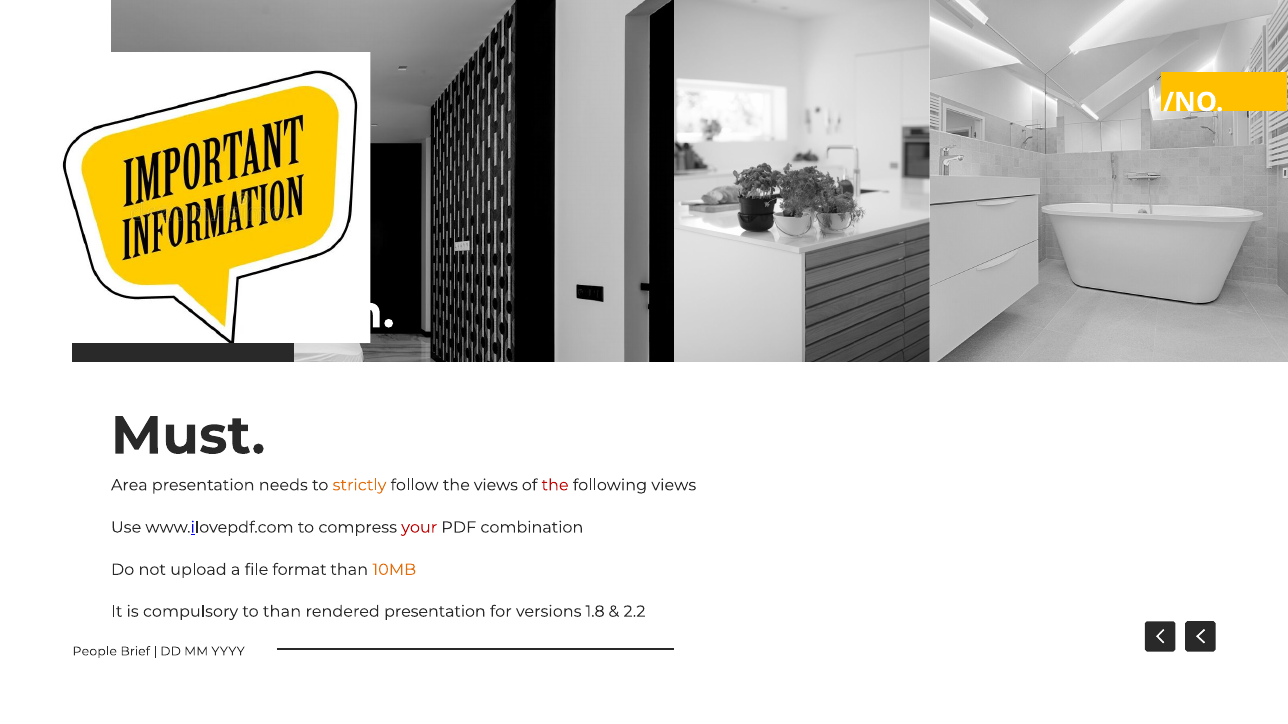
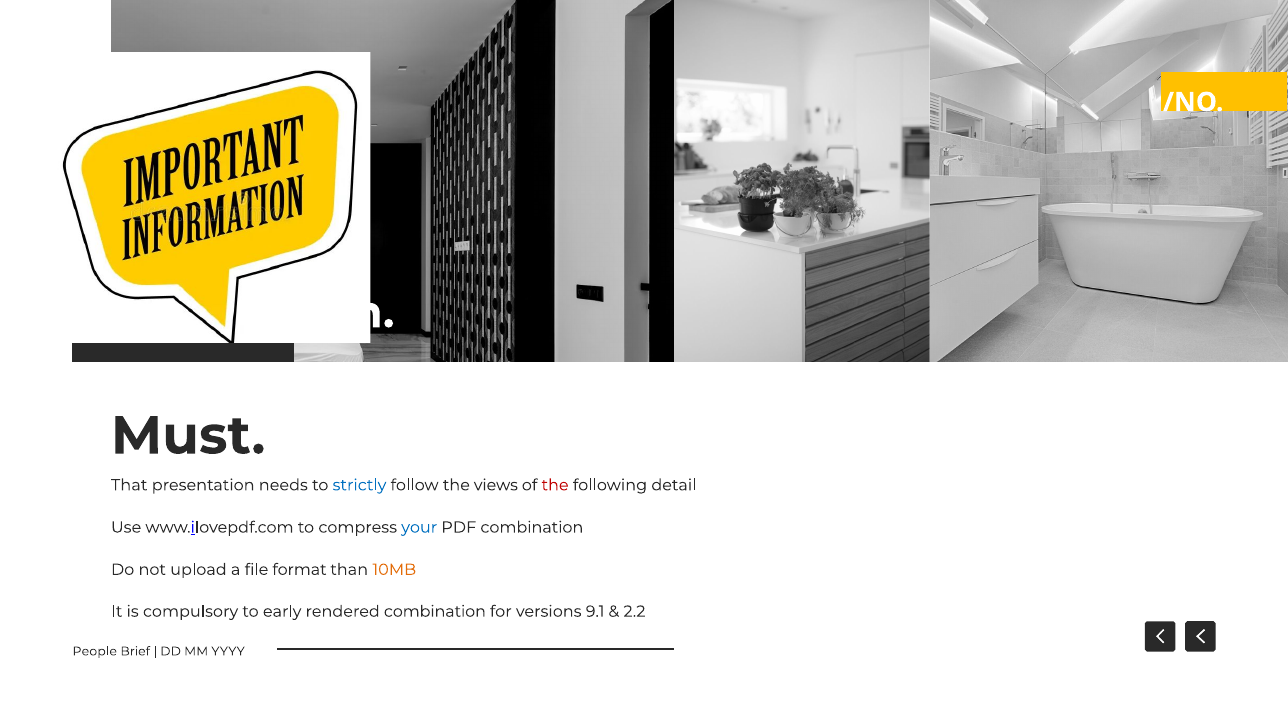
Area: Area -> That
strictly colour: orange -> blue
following views: views -> detail
your colour: red -> blue
to than: than -> early
rendered presentation: presentation -> combination
1.8: 1.8 -> 9.1
